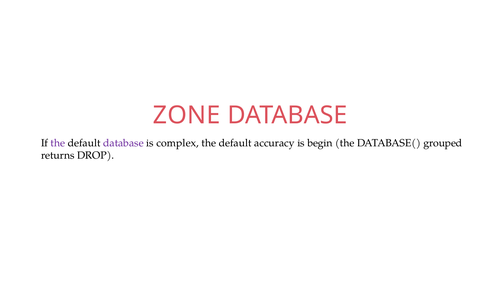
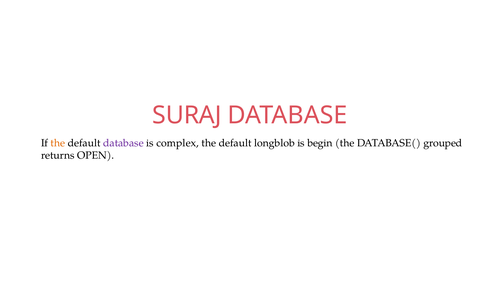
ZONE: ZONE -> SURAJ
the at (58, 143) colour: purple -> orange
accuracy: accuracy -> longblob
DROP: DROP -> OPEN
